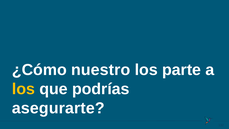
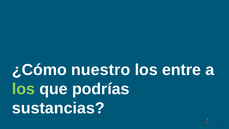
parte: parte -> entre
los at (23, 89) colour: yellow -> light green
asegurarte: asegurarte -> sustancias
